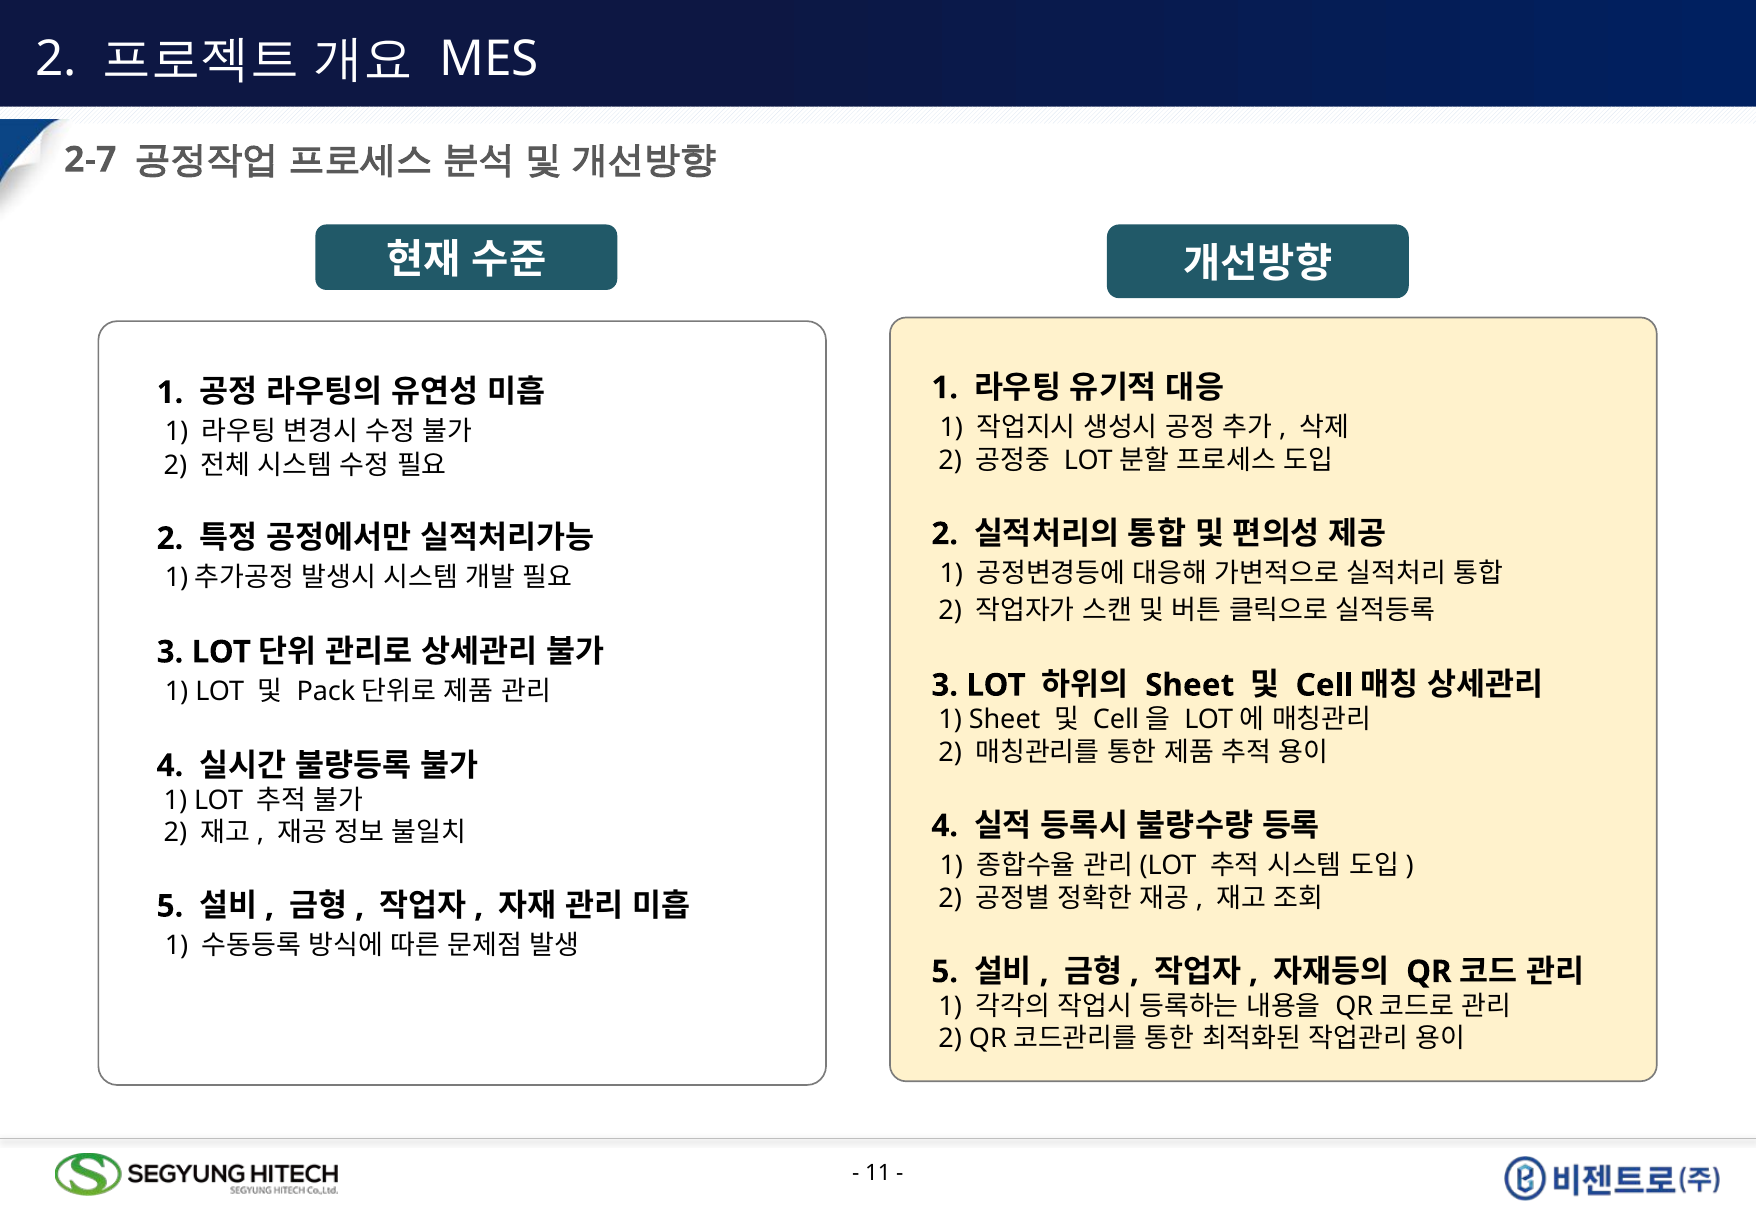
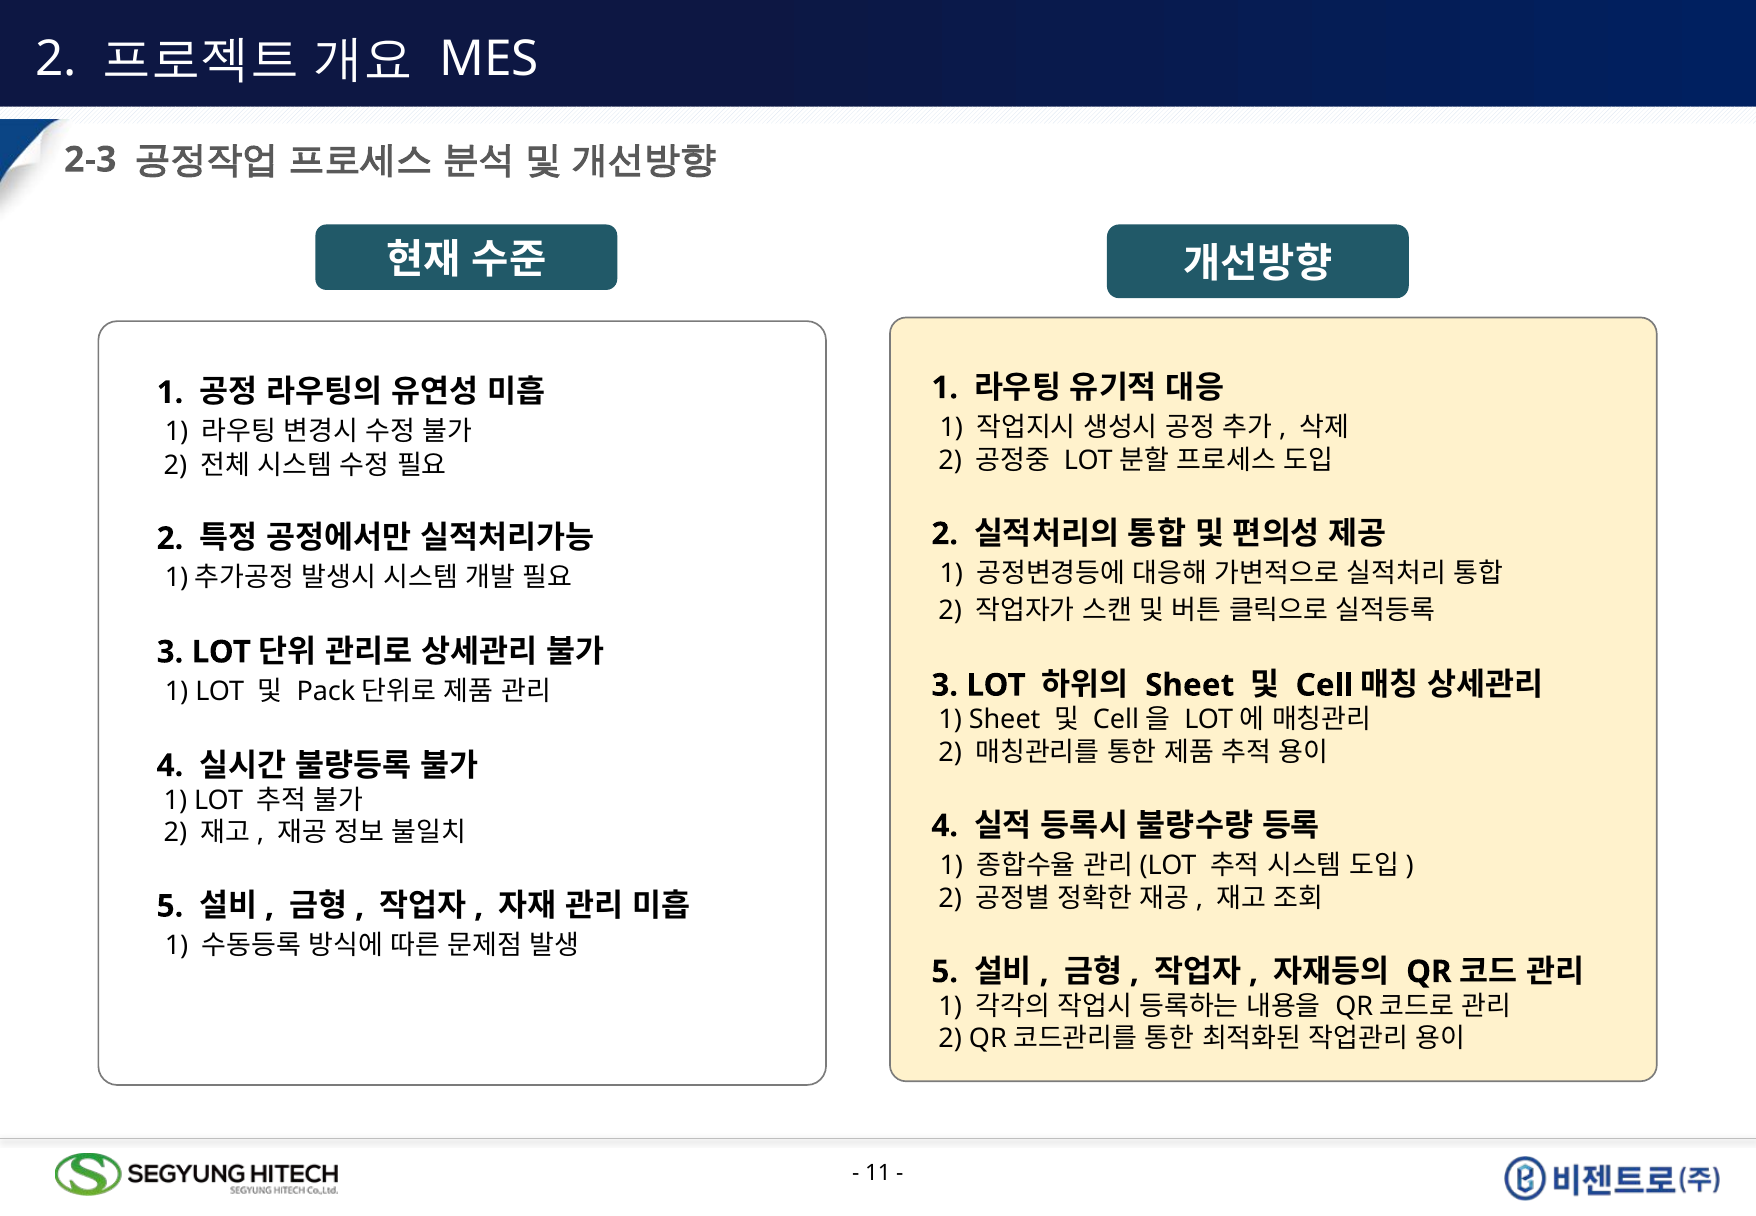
2-7: 2-7 -> 2-3
